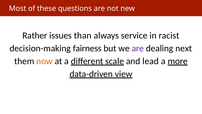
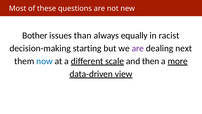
Rather: Rather -> Bother
service: service -> equally
fairness: fairness -> starting
now colour: orange -> blue
lead: lead -> then
